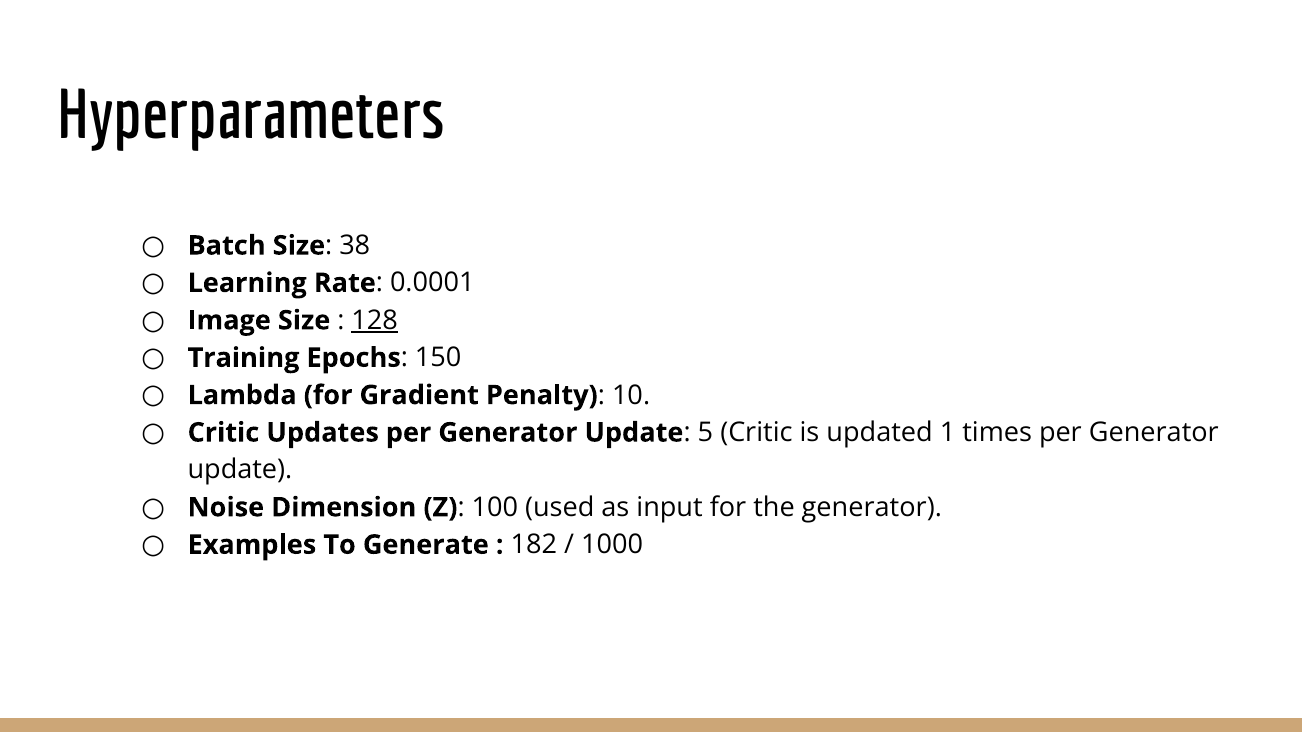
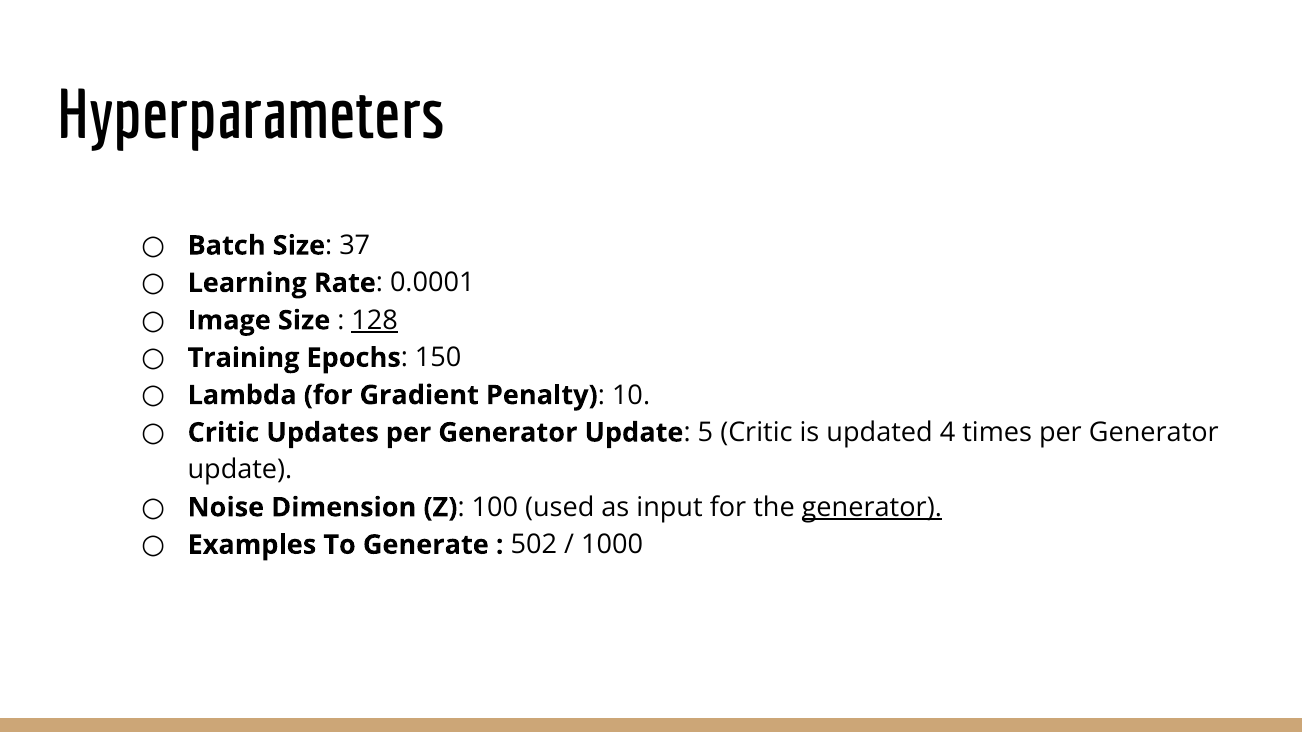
38: 38 -> 37
1: 1 -> 4
generator at (872, 508) underline: none -> present
182: 182 -> 502
